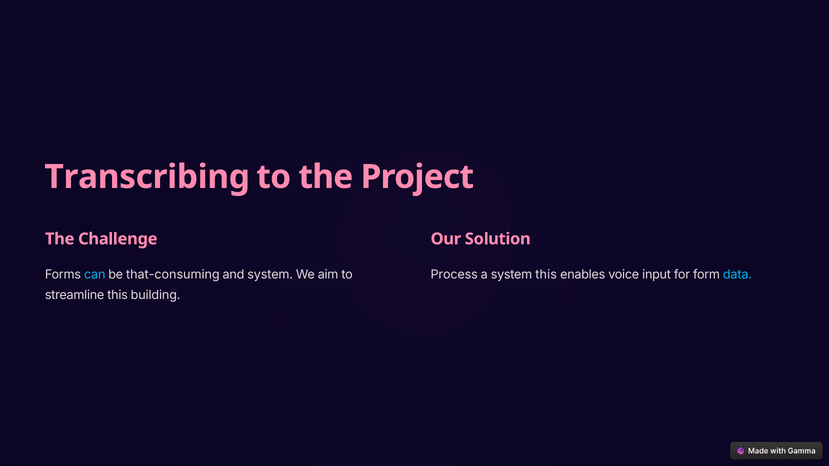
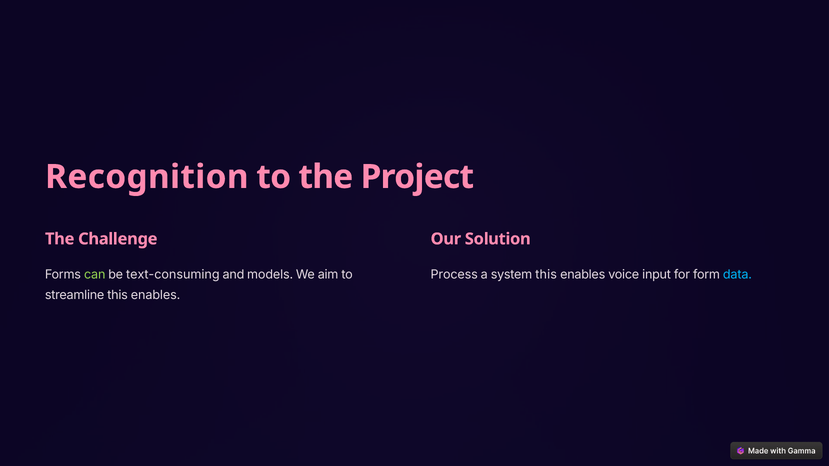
Transcribing: Transcribing -> Recognition
can colour: light blue -> light green
that-consuming: that-consuming -> text-consuming
and system: system -> models
streamline this building: building -> enables
